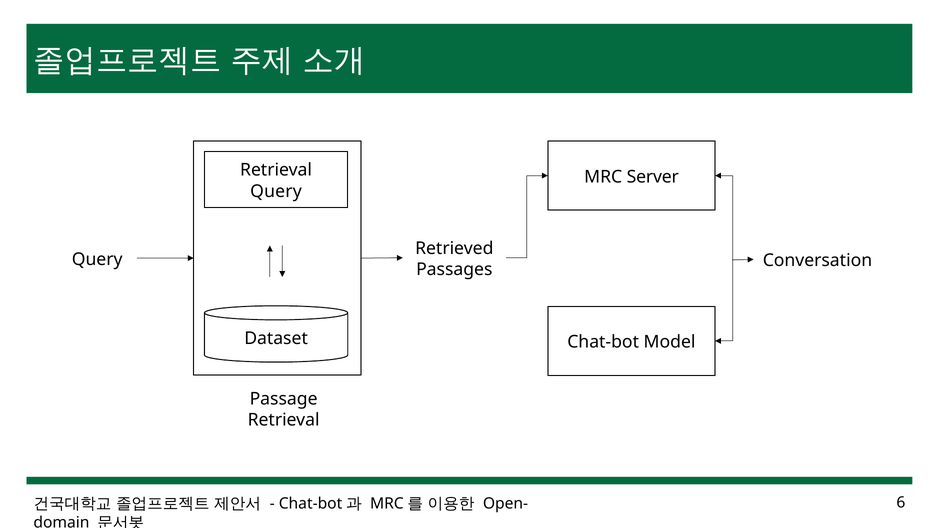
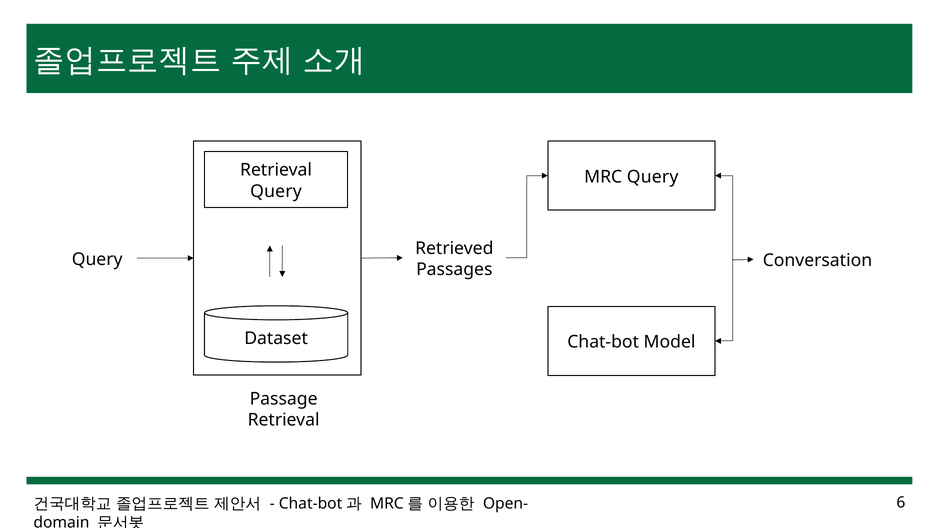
MRC Server: Server -> Query
